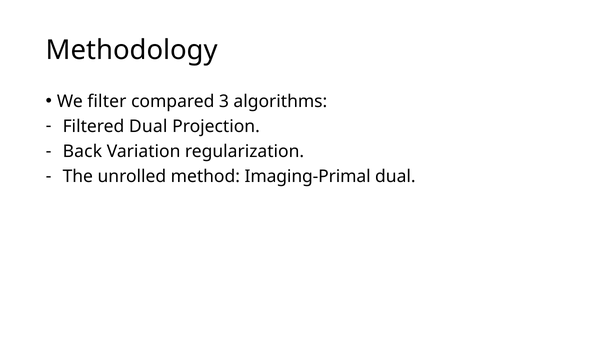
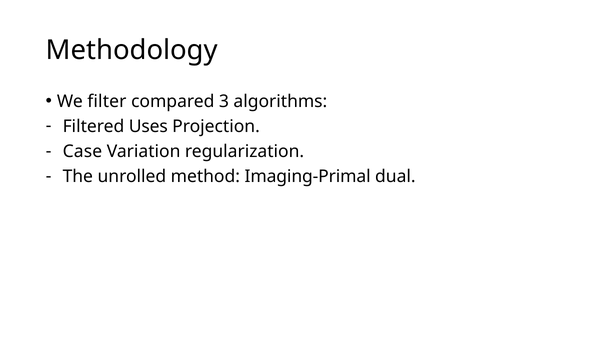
Filtered Dual: Dual -> Uses
Back: Back -> Case
